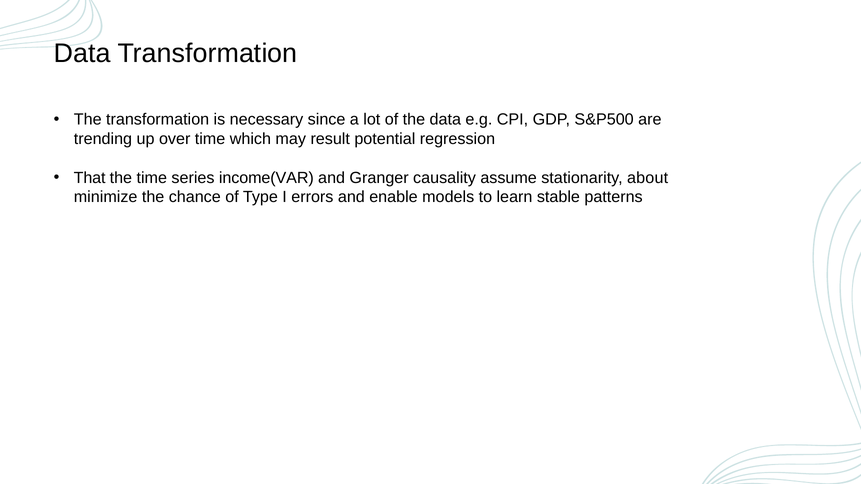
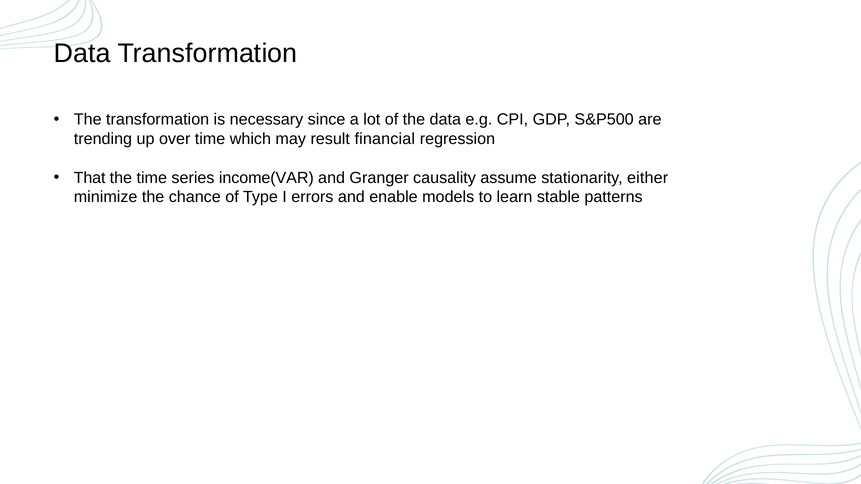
potential: potential -> financial
about: about -> either
